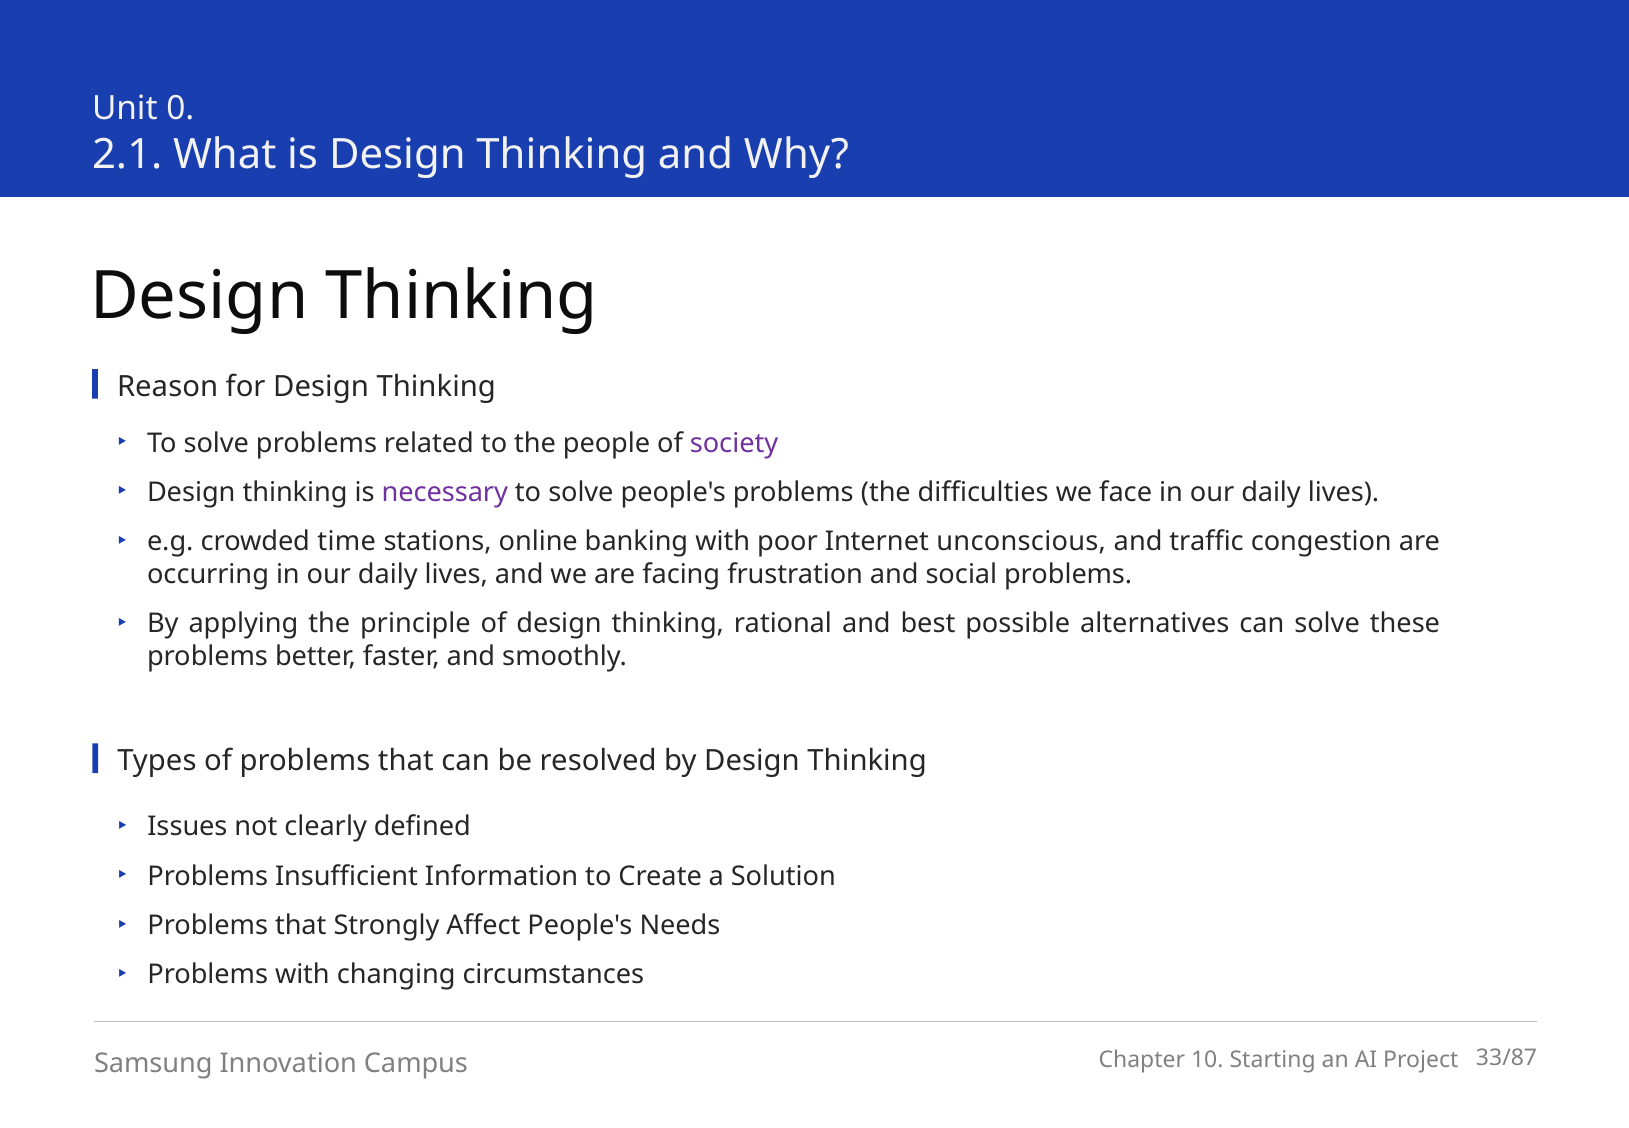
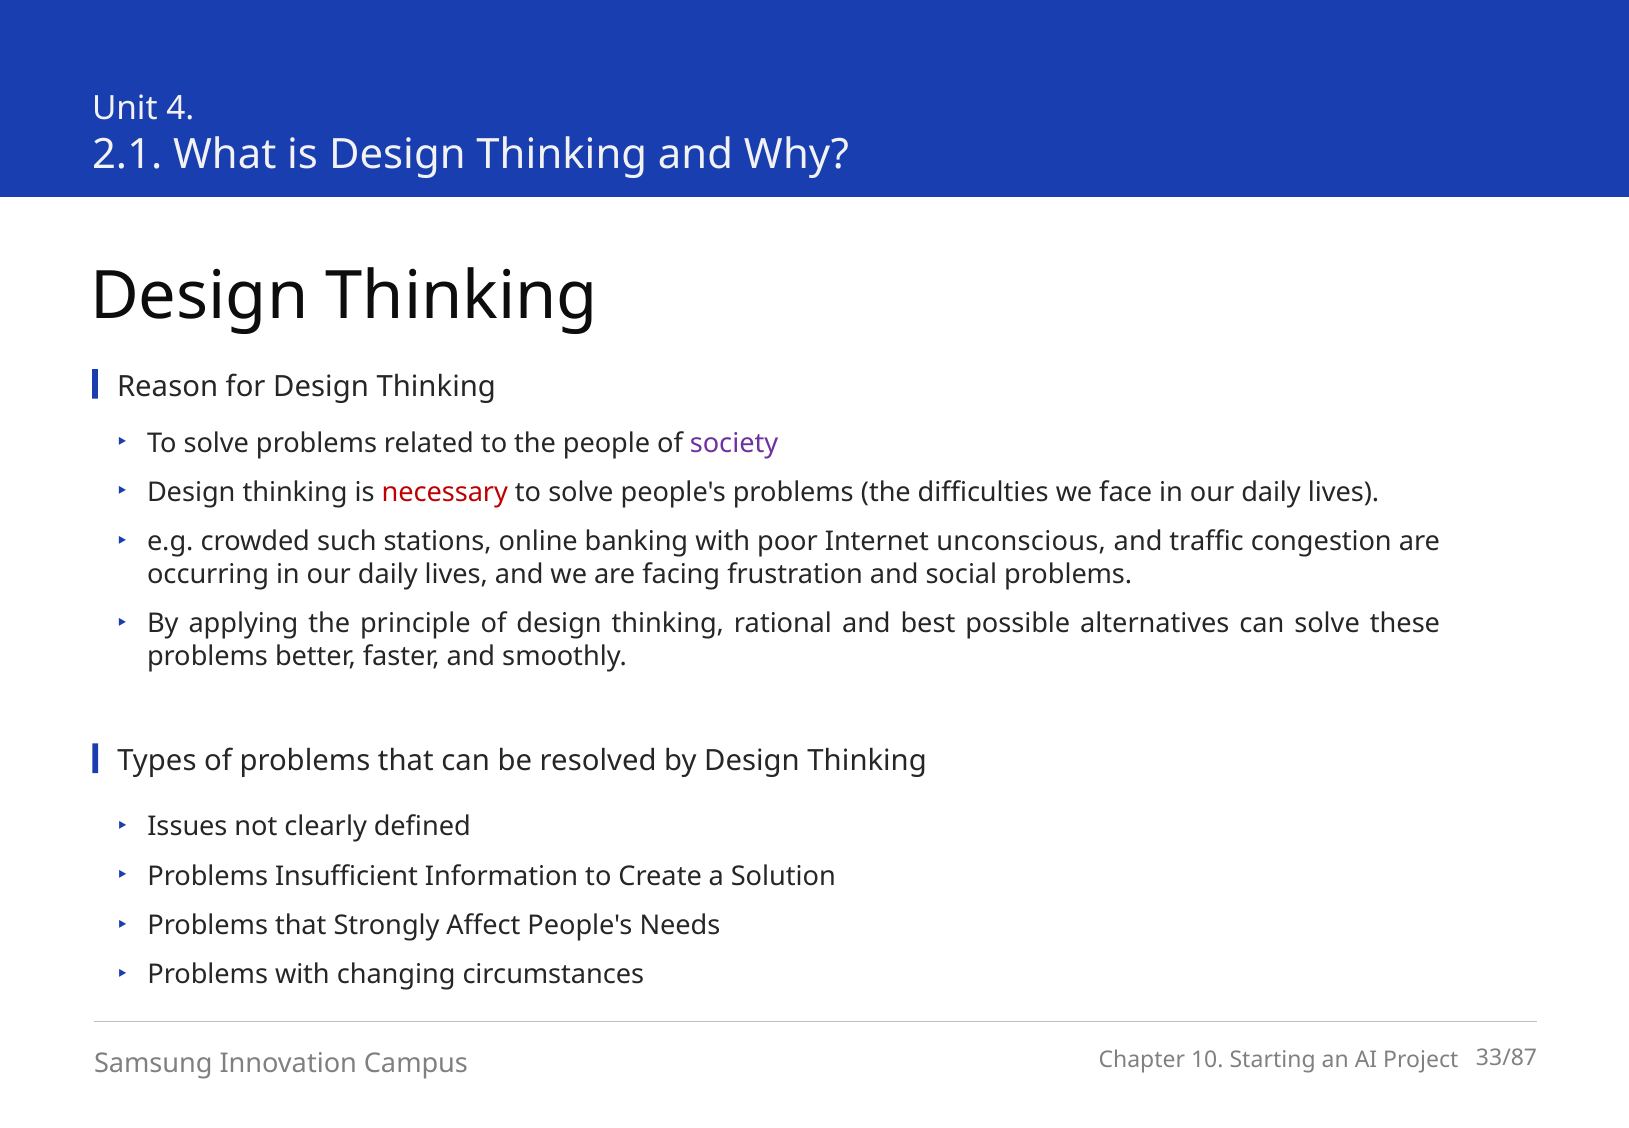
0: 0 -> 4
necessary colour: purple -> red
time: time -> such
